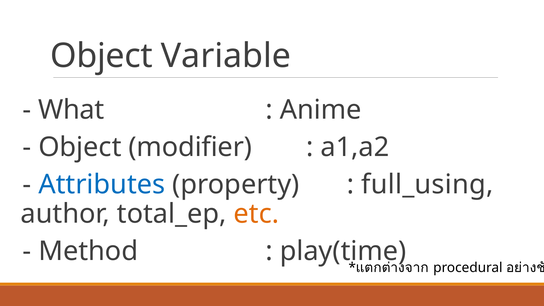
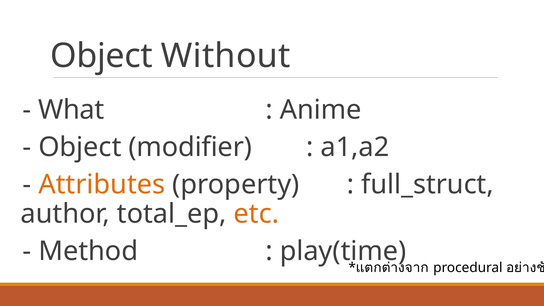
Variable: Variable -> Without
Attributes colour: blue -> orange
full_using: full_using -> full_struct
